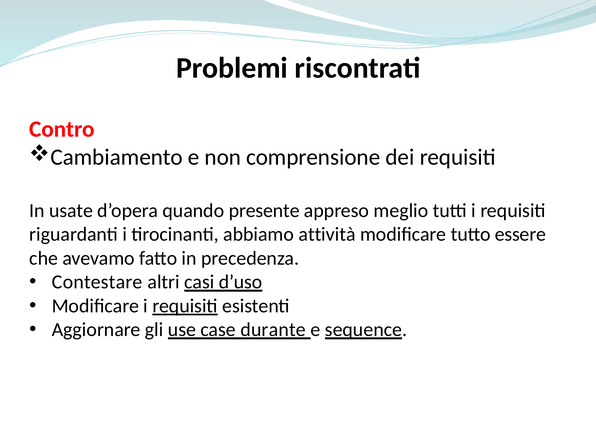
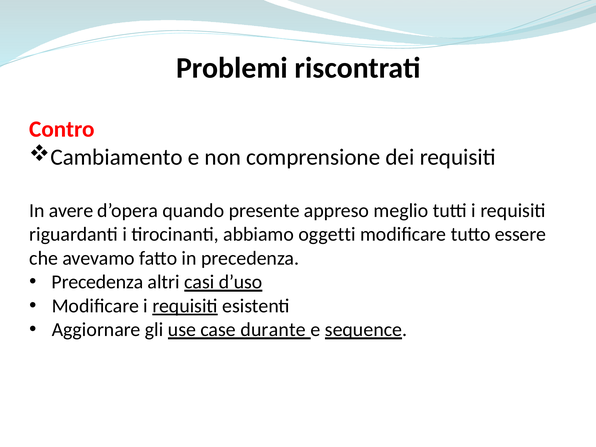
usate: usate -> avere
attività: attività -> oggetti
Contestare at (97, 282): Contestare -> Precedenza
